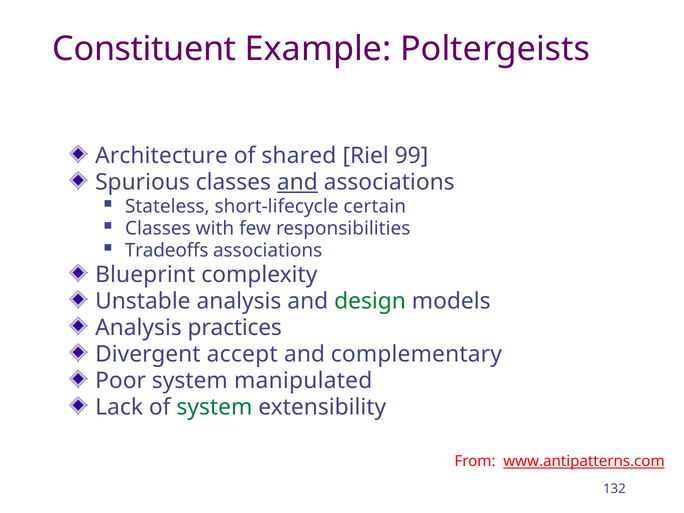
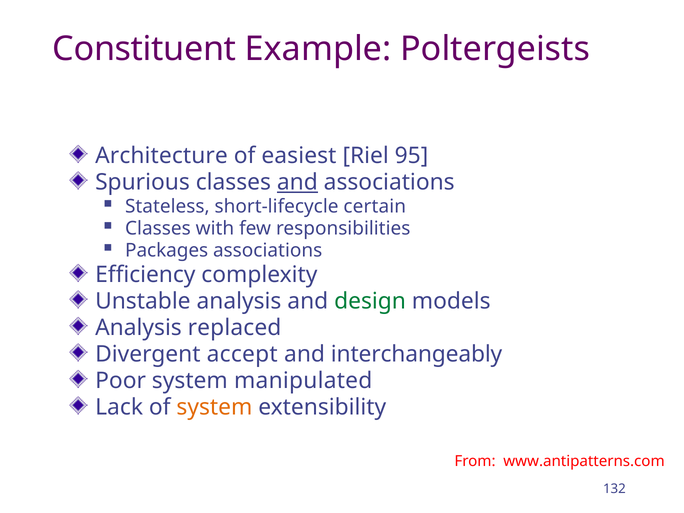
shared: shared -> easiest
99: 99 -> 95
Tradeoffs: Tradeoffs -> Packages
Blueprint: Blueprint -> Efficiency
practices: practices -> replaced
complementary: complementary -> interchangeably
system at (214, 407) colour: green -> orange
www.antipatterns.com underline: present -> none
